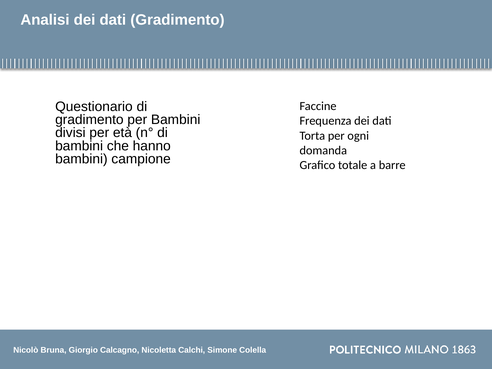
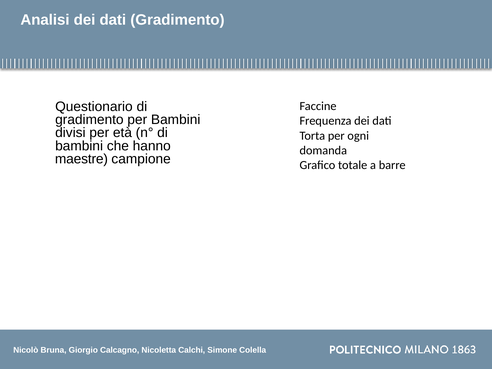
bambini at (81, 159): bambini -> maestre
